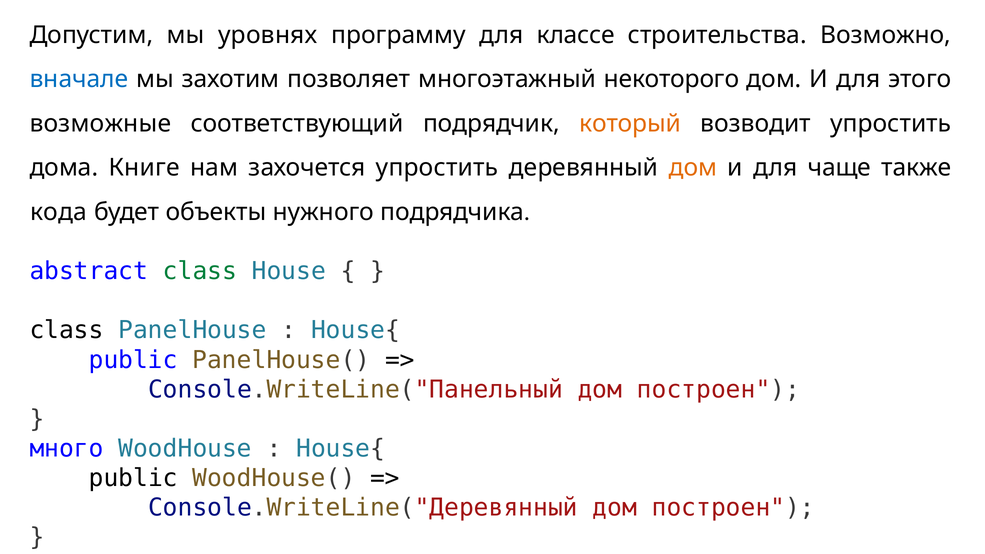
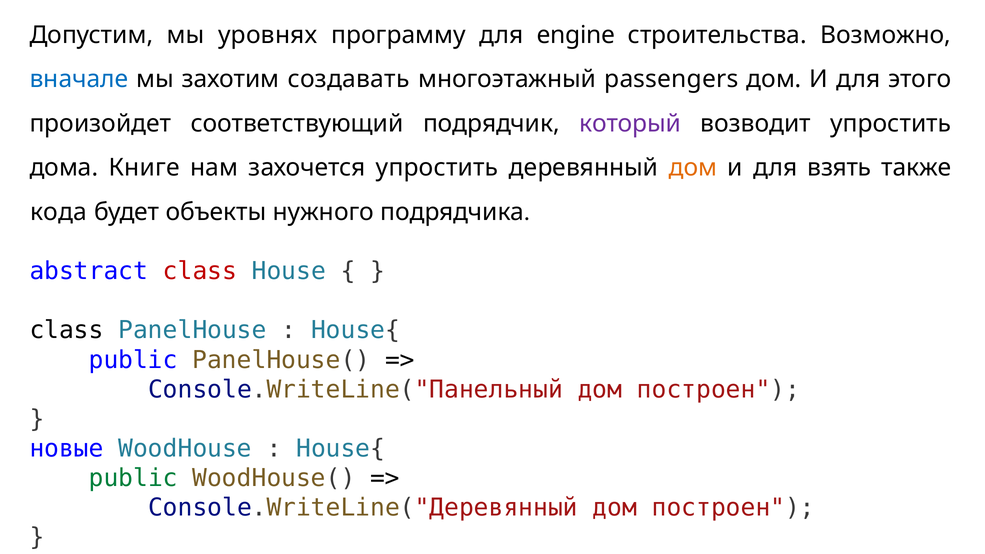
классе: классе -> engine
позволяет: позволяет -> создавать
некоторого: некоторого -> passengers
возможные: возможные -> произойдет
который colour: orange -> purple
чаще: чаще -> взять
class at (200, 271) colour: green -> red
много: много -> новые
public at (133, 478) colour: black -> green
